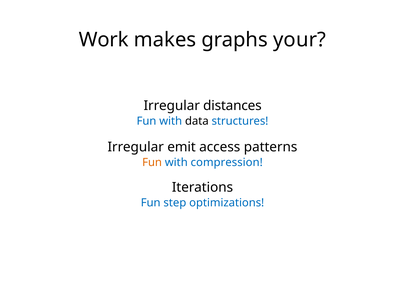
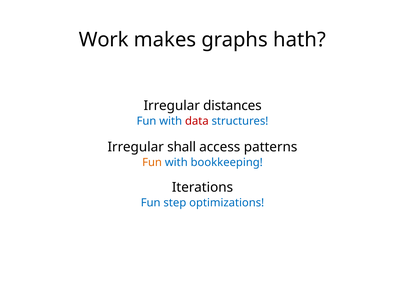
your: your -> hath
data colour: black -> red
emit: emit -> shall
compression: compression -> bookkeeping
